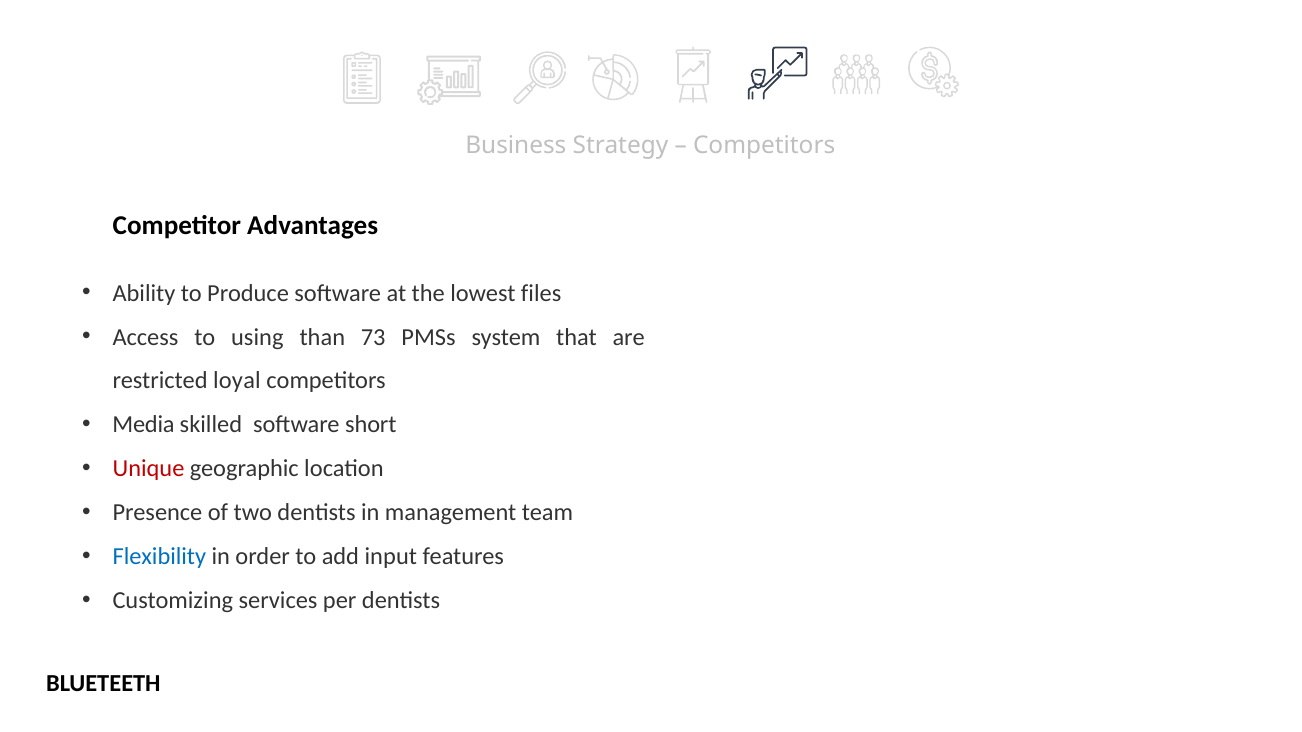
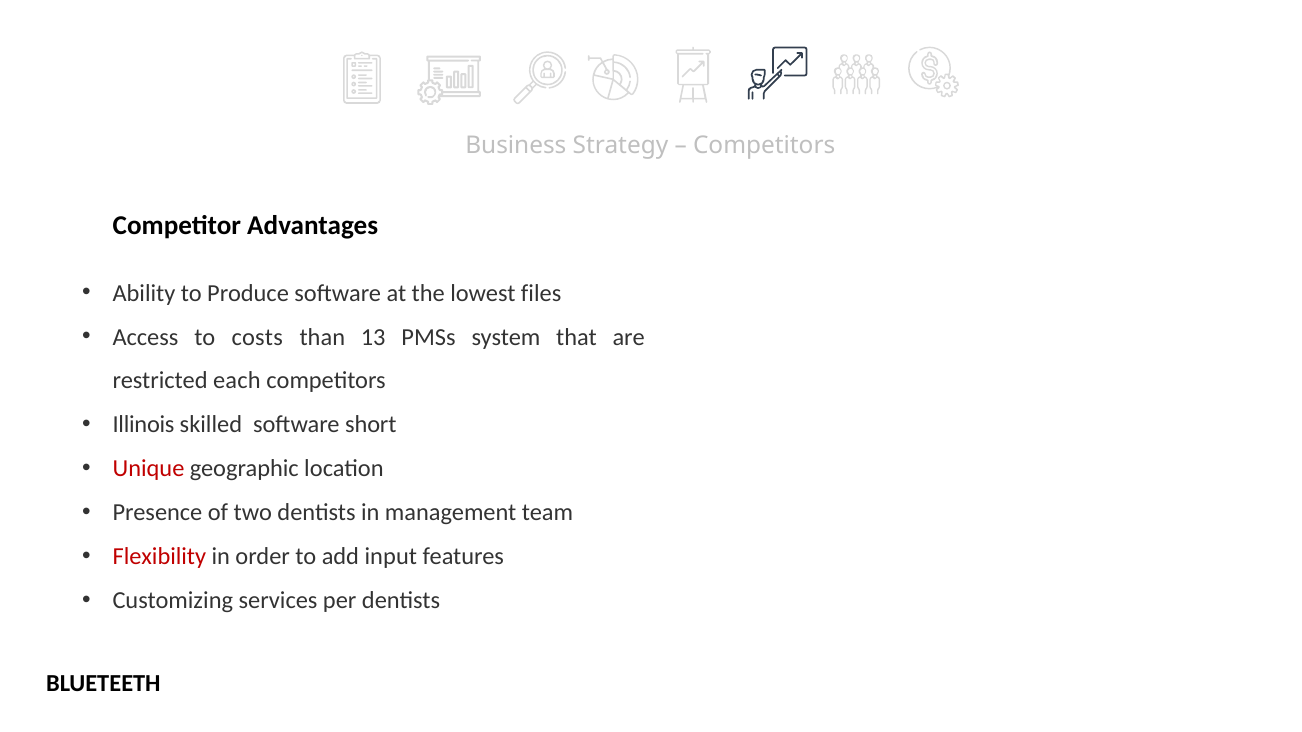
using: using -> costs
73: 73 -> 13
loyal: loyal -> each
Media: Media -> Illinois
Flexibility colour: blue -> red
